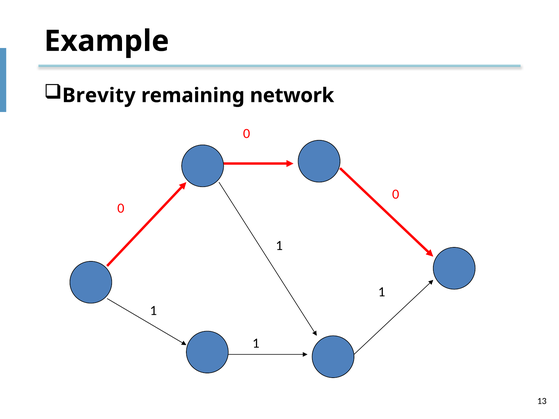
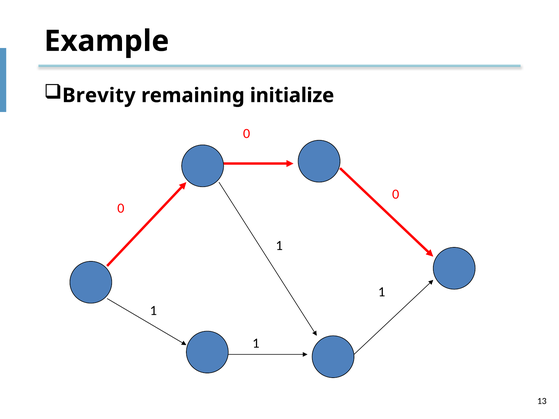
network: network -> initialize
